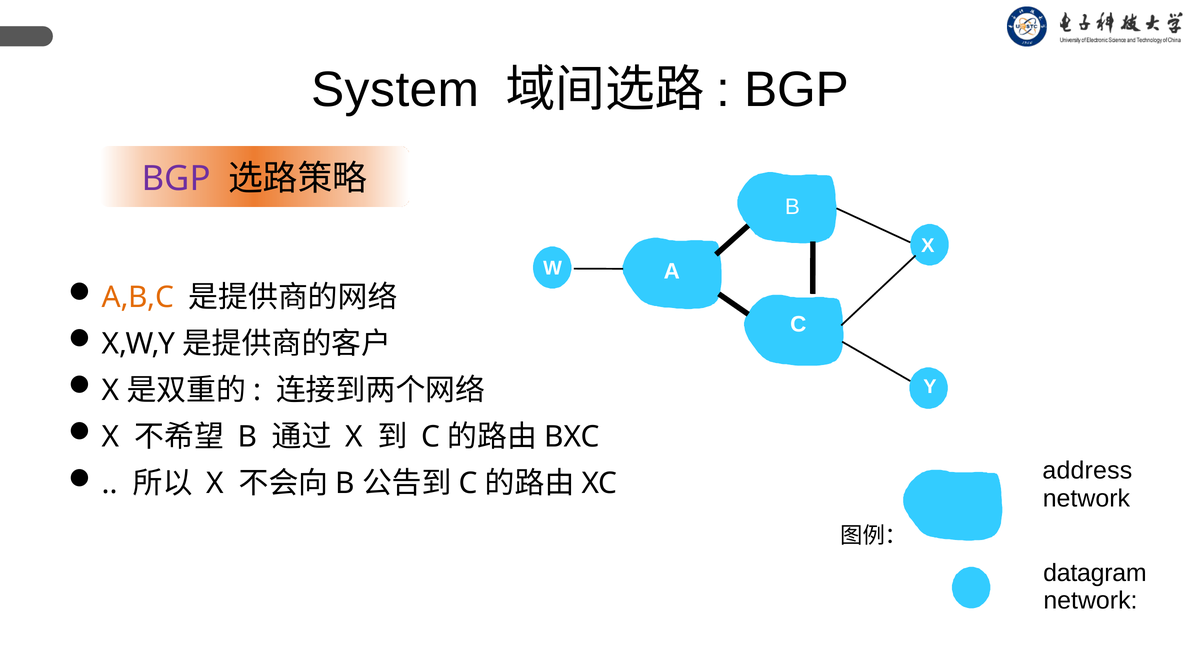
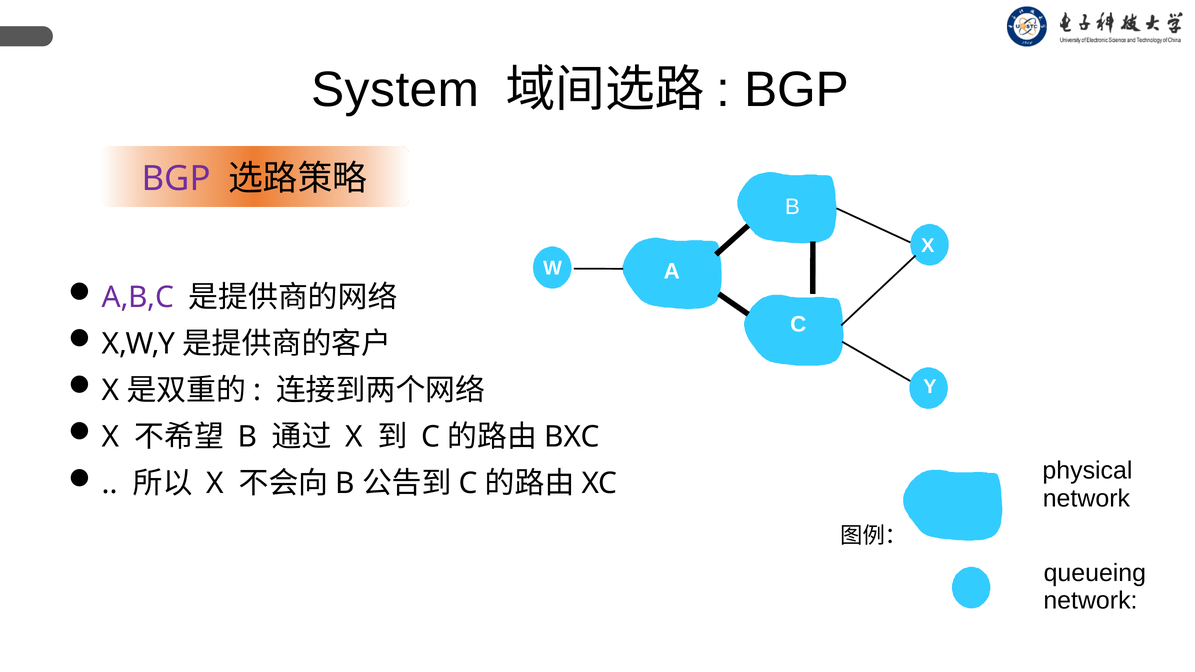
A,B,C colour: orange -> purple
address: address -> physical
datagram: datagram -> queueing
